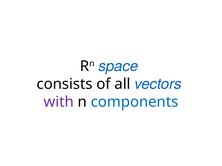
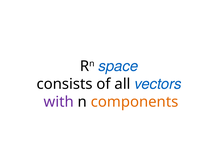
components colour: blue -> orange
